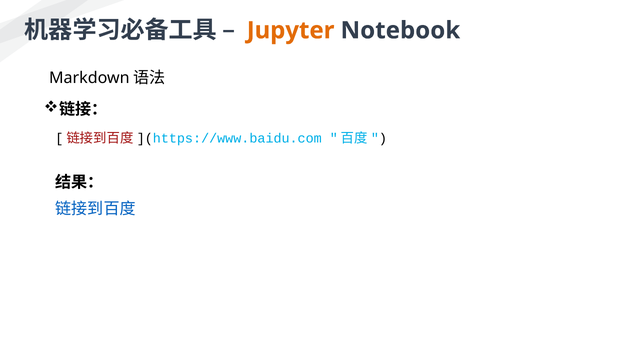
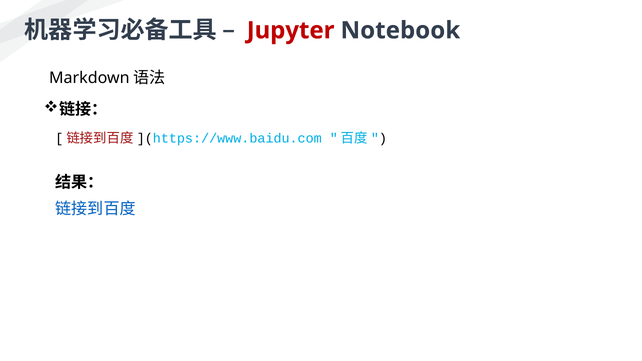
Jupyter colour: orange -> red
